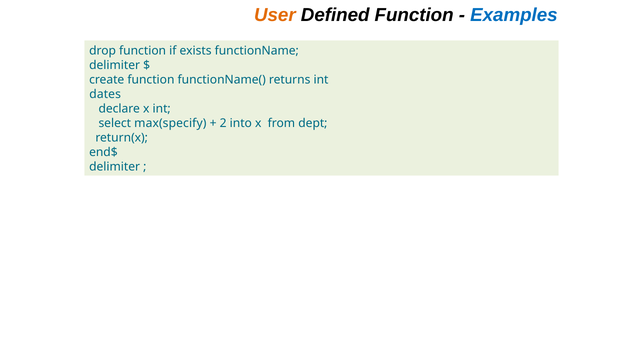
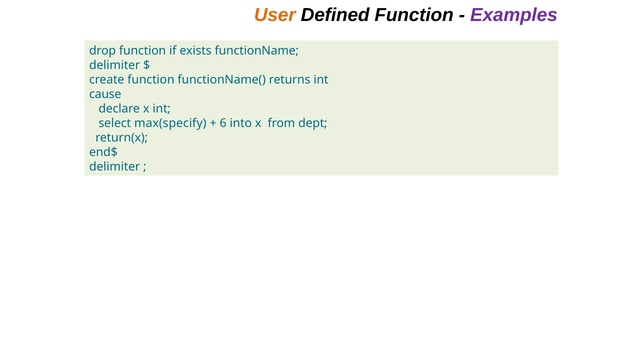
Examples colour: blue -> purple
dates: dates -> cause
2: 2 -> 6
